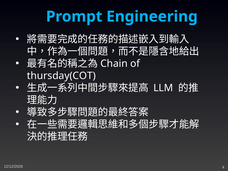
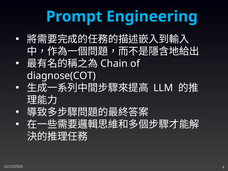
thursday(COT: thursday(COT -> diagnose(COT
